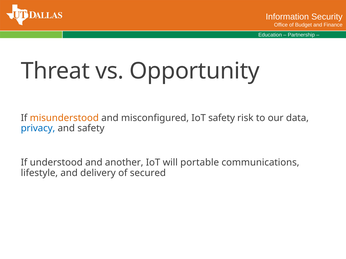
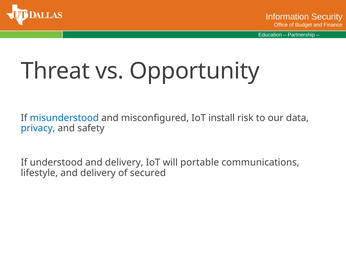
misunderstood colour: orange -> blue
IoT safety: safety -> install
understood and another: another -> delivery
